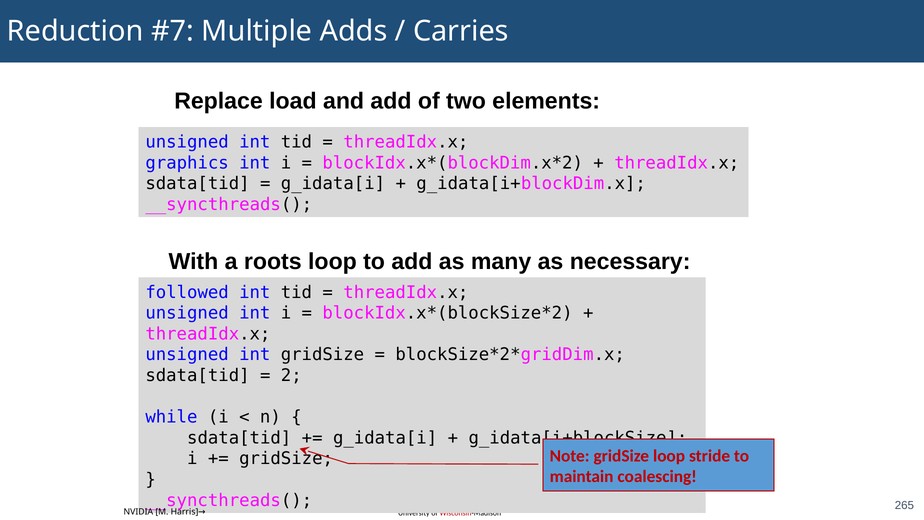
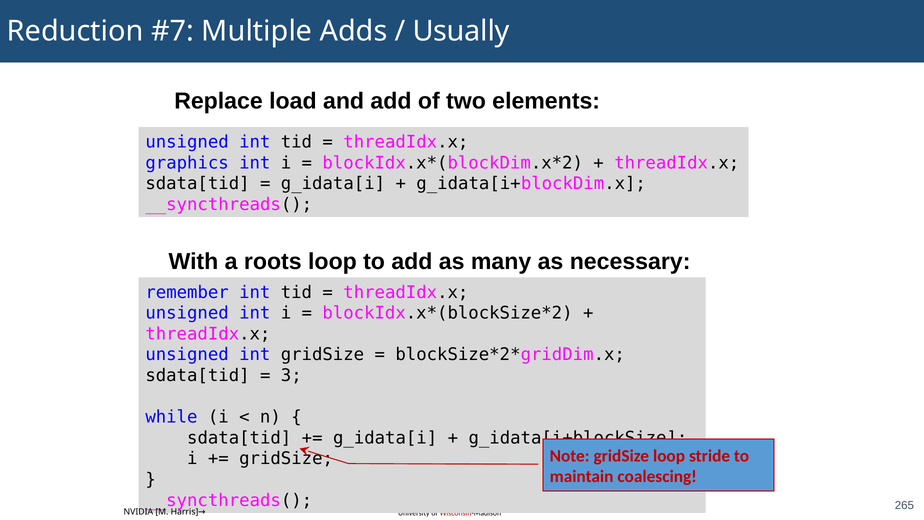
Carries: Carries -> Usually
followed: followed -> remember
2: 2 -> 3
